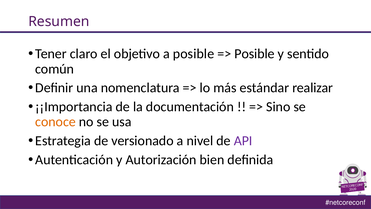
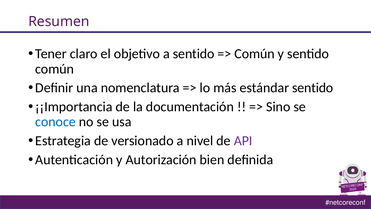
a posible: posible -> sentido
Posible at (254, 54): Posible -> Común
estándar realizar: realizar -> sentido
conoce colour: orange -> blue
